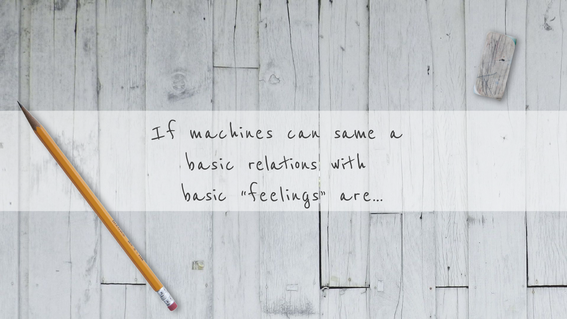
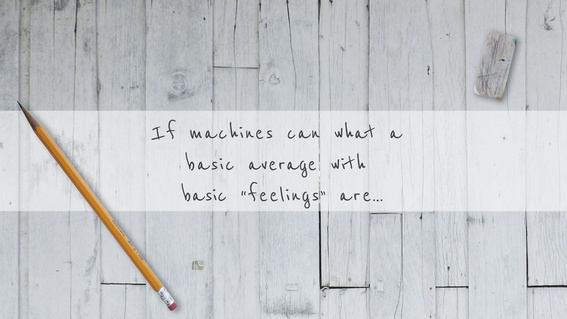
same: same -> what
relations: relations -> average
